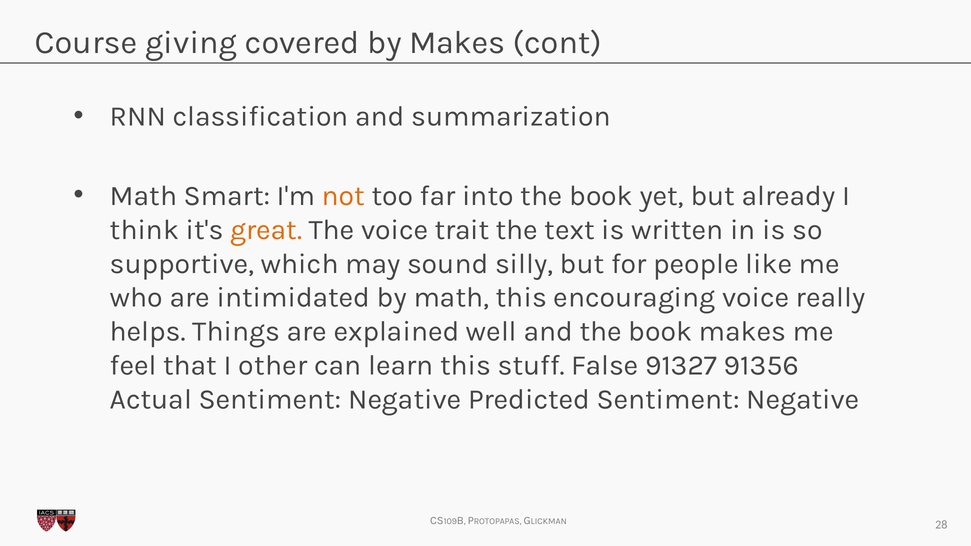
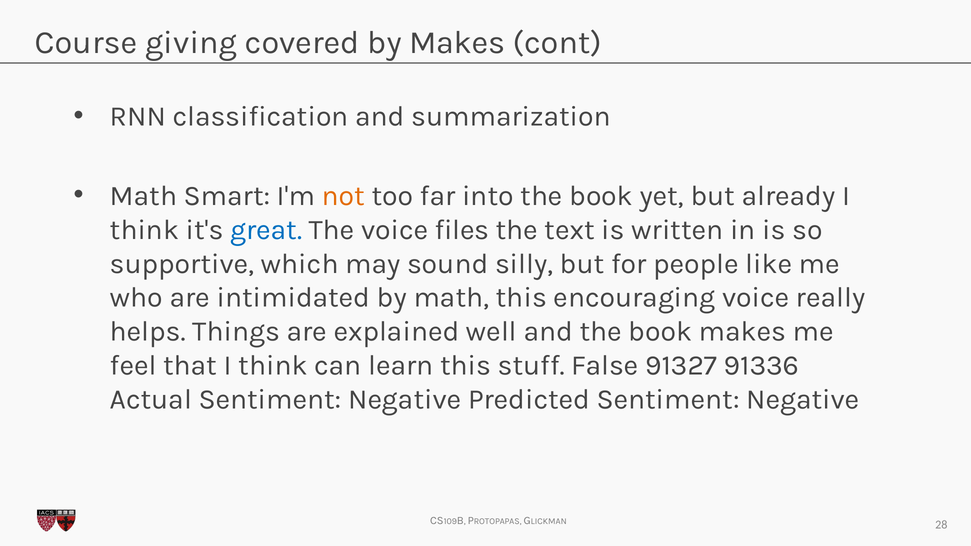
great colour: orange -> blue
trait: trait -> files
that I other: other -> think
91356: 91356 -> 91336
